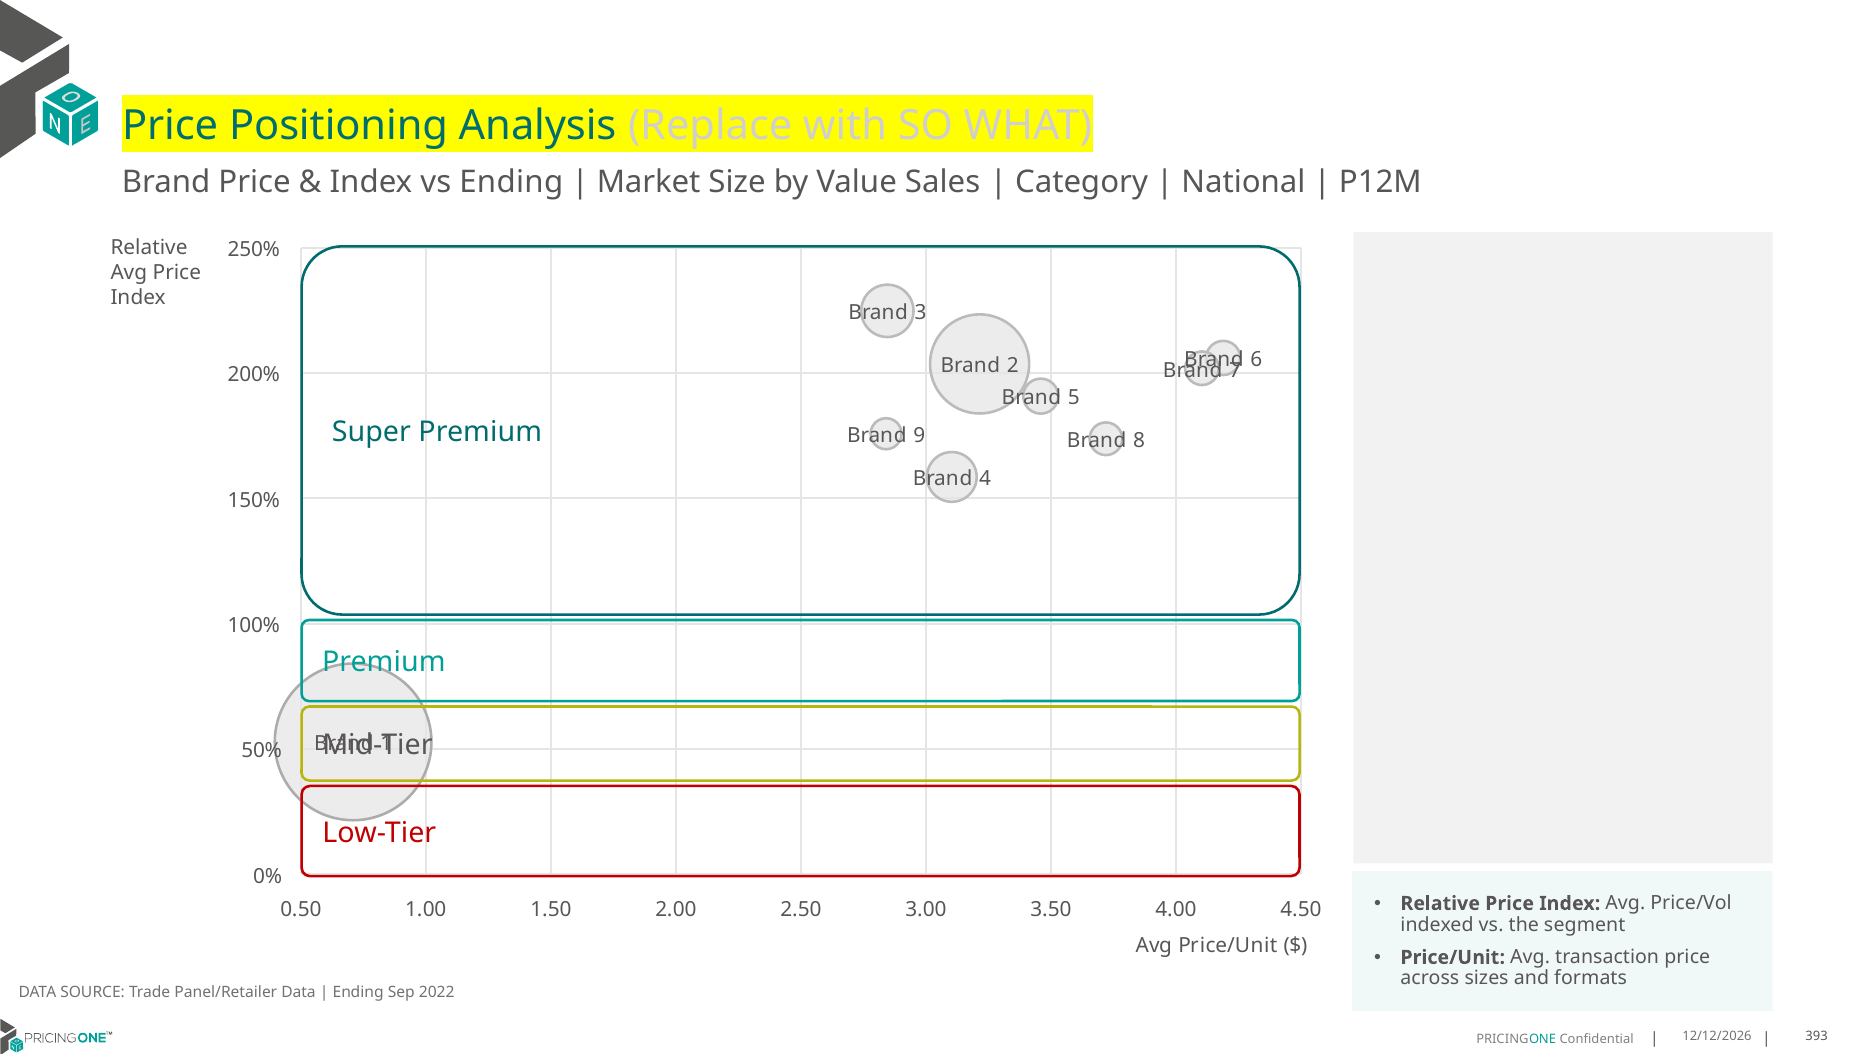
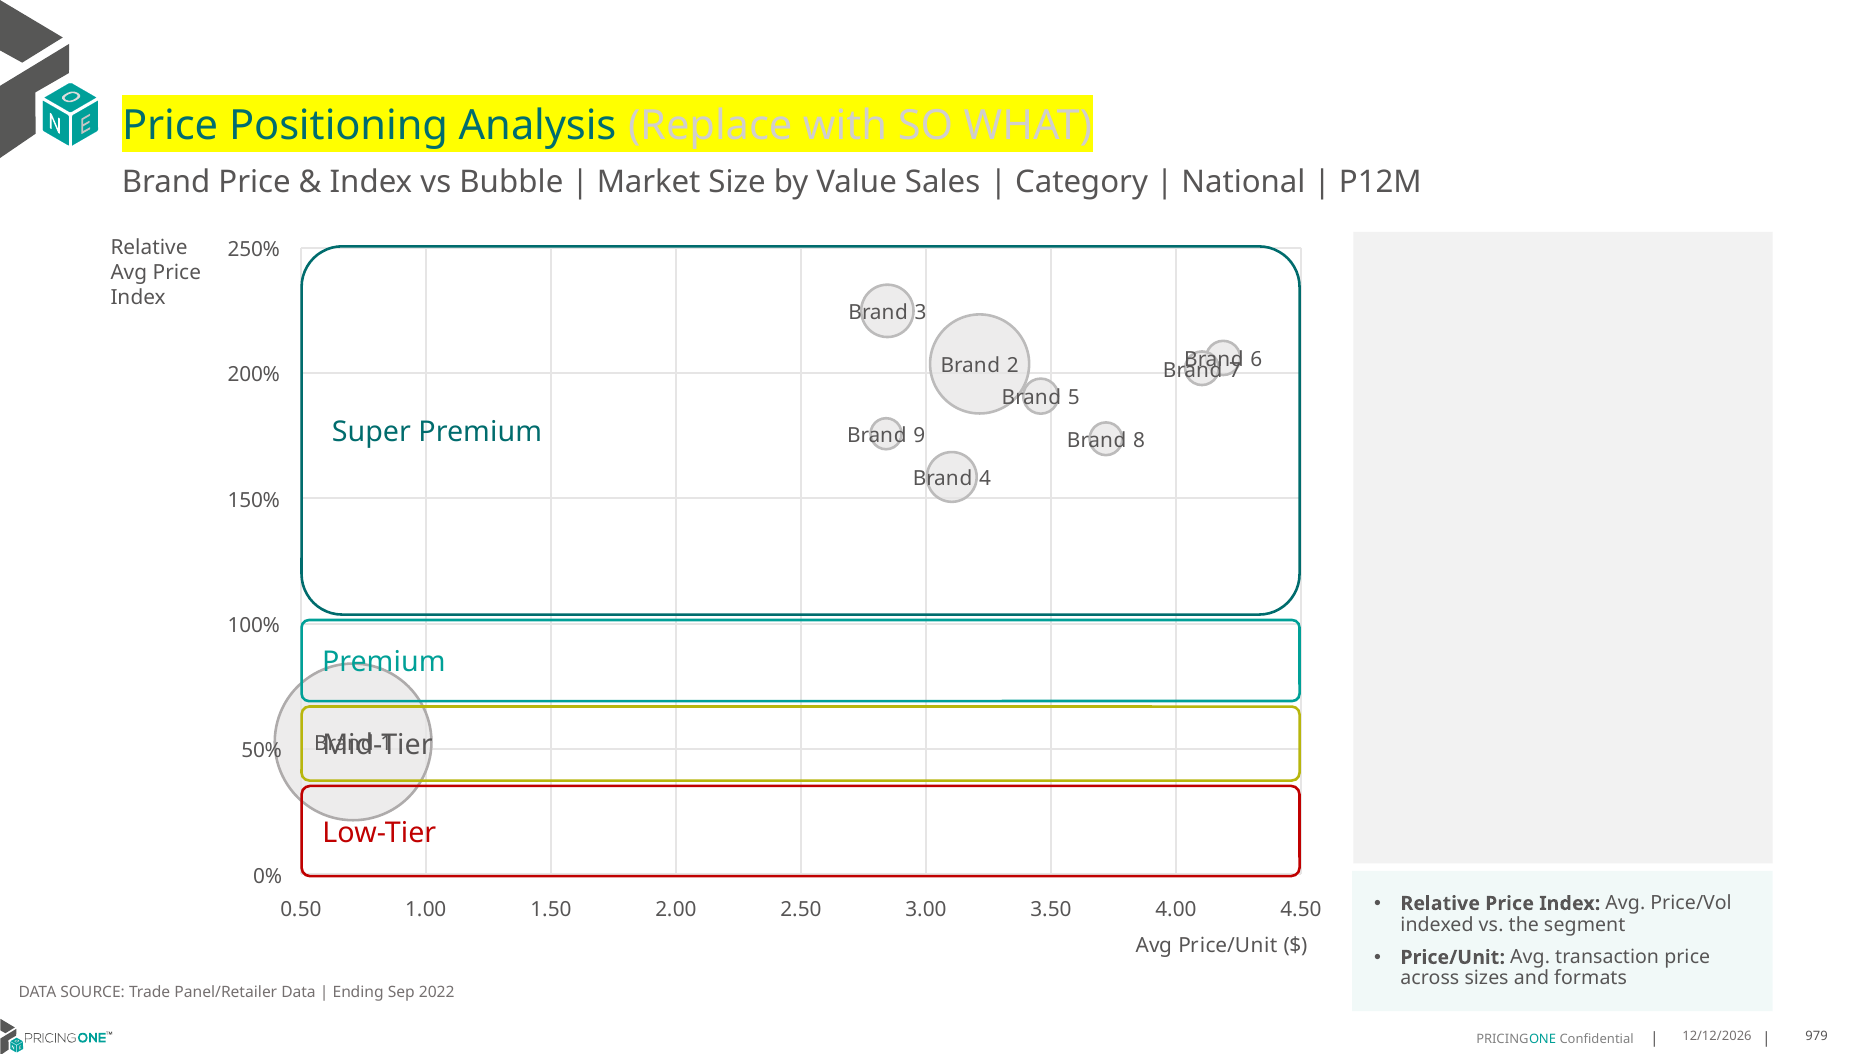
vs Ending: Ending -> Bubble
393: 393 -> 979
